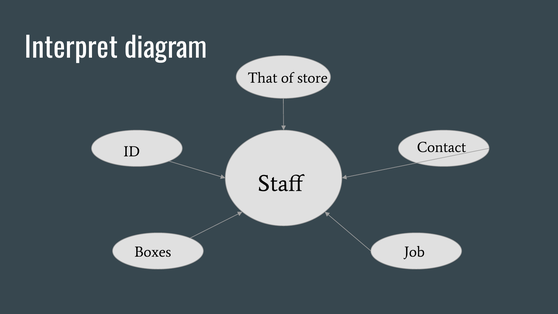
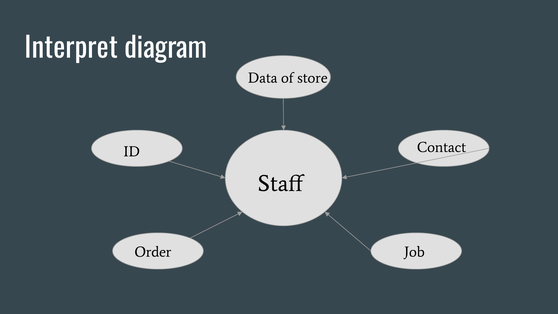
That: That -> Data
Boxes: Boxes -> Order
